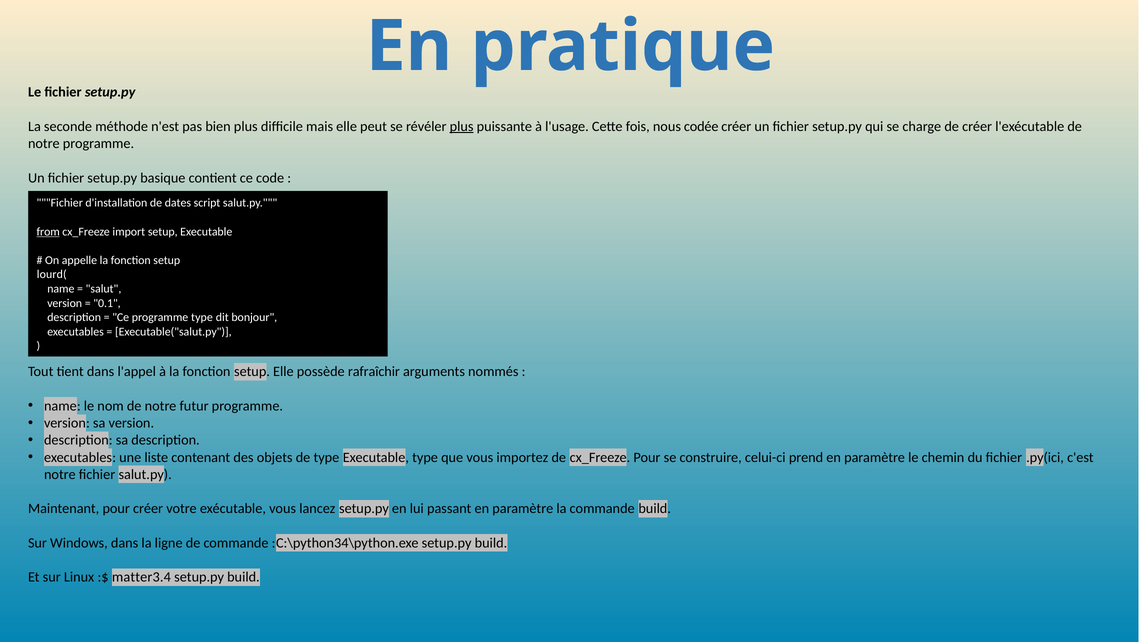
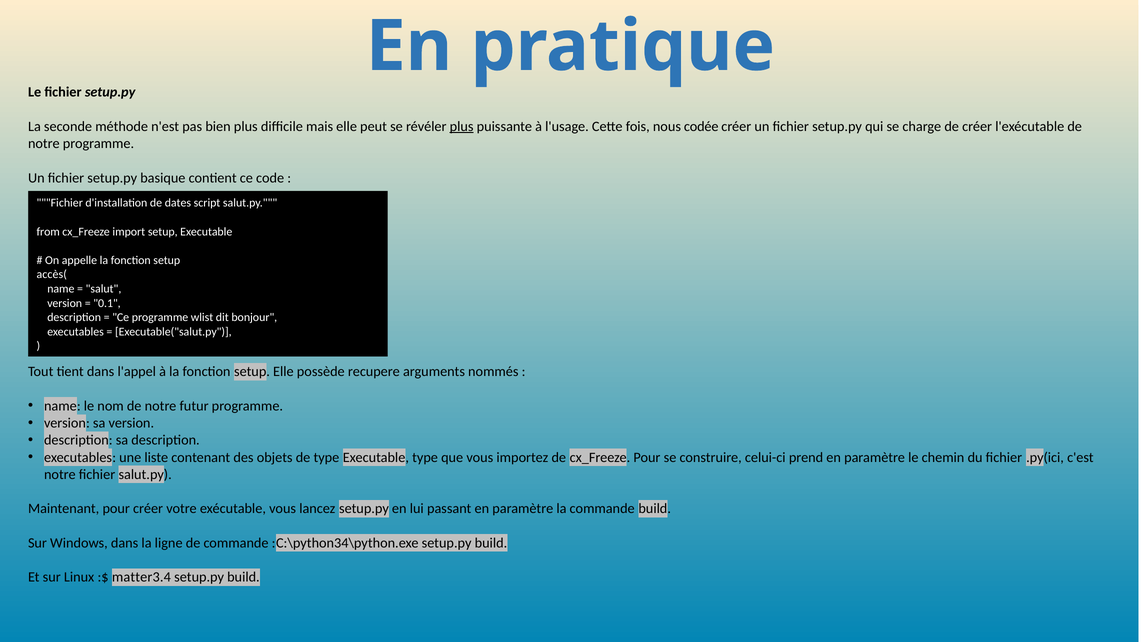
from underline: present -> none
lourd(: lourd( -> accès(
programme type: type -> wlist
rafraîchir: rafraîchir -> recupere
